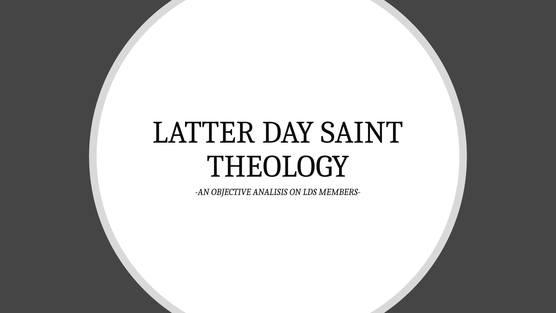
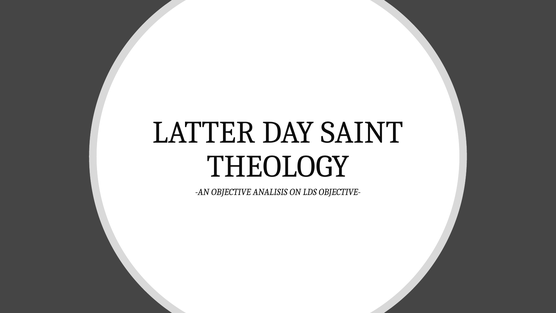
MEMBERS-: MEMBERS- -> OBJECTIVE-
